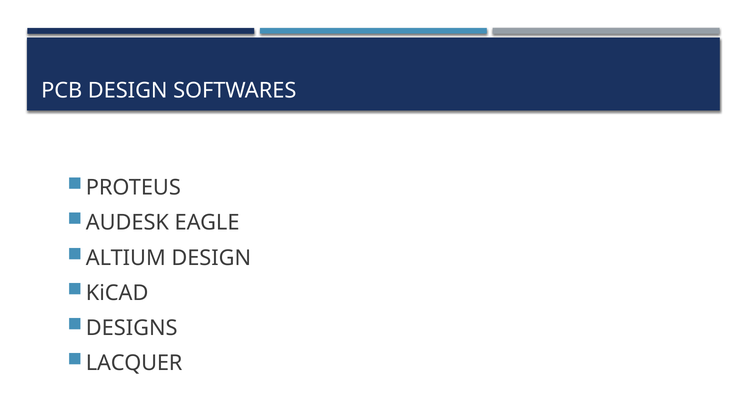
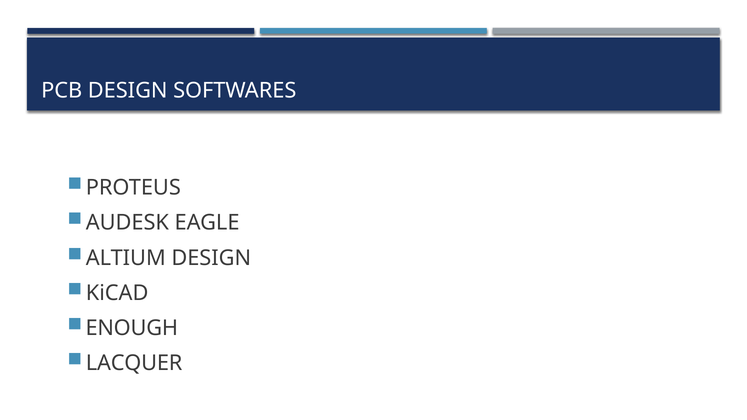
DESIGNS: DESIGNS -> ENOUGH
